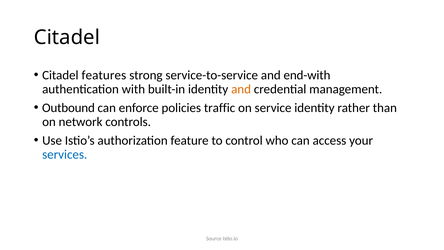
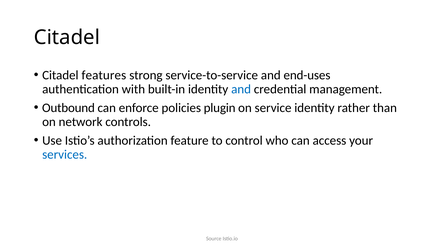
end-with: end-with -> end-uses
and at (241, 89) colour: orange -> blue
traffic: traffic -> plugin
